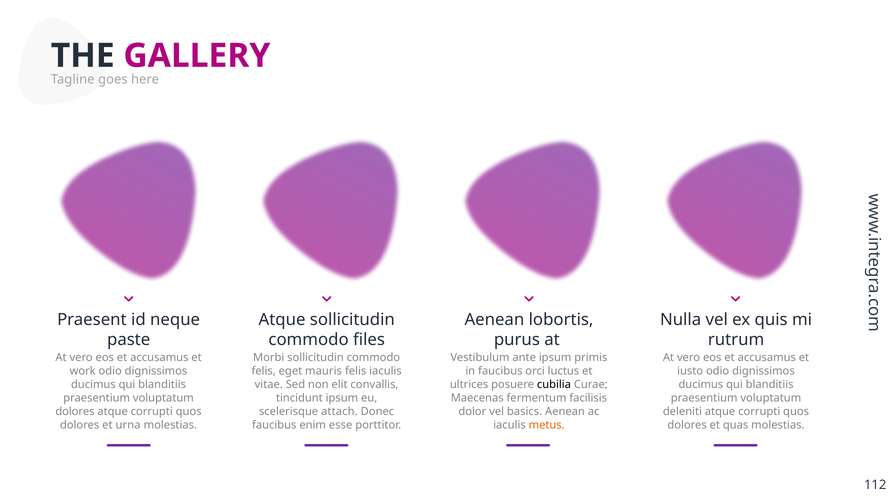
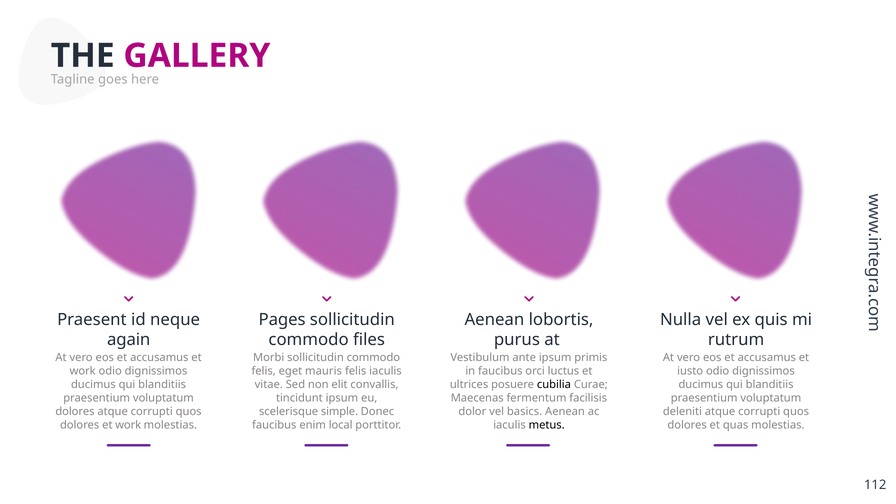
Atque at (282, 320): Atque -> Pages
paste: paste -> again
attach: attach -> simple
dolores et urna: urna -> work
esse: esse -> local
metus colour: orange -> black
